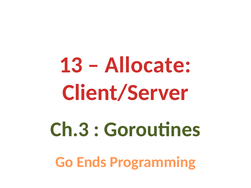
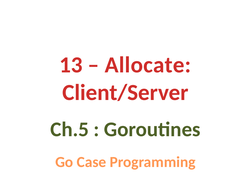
Ch.3: Ch.3 -> Ch.5
Ends: Ends -> Case
